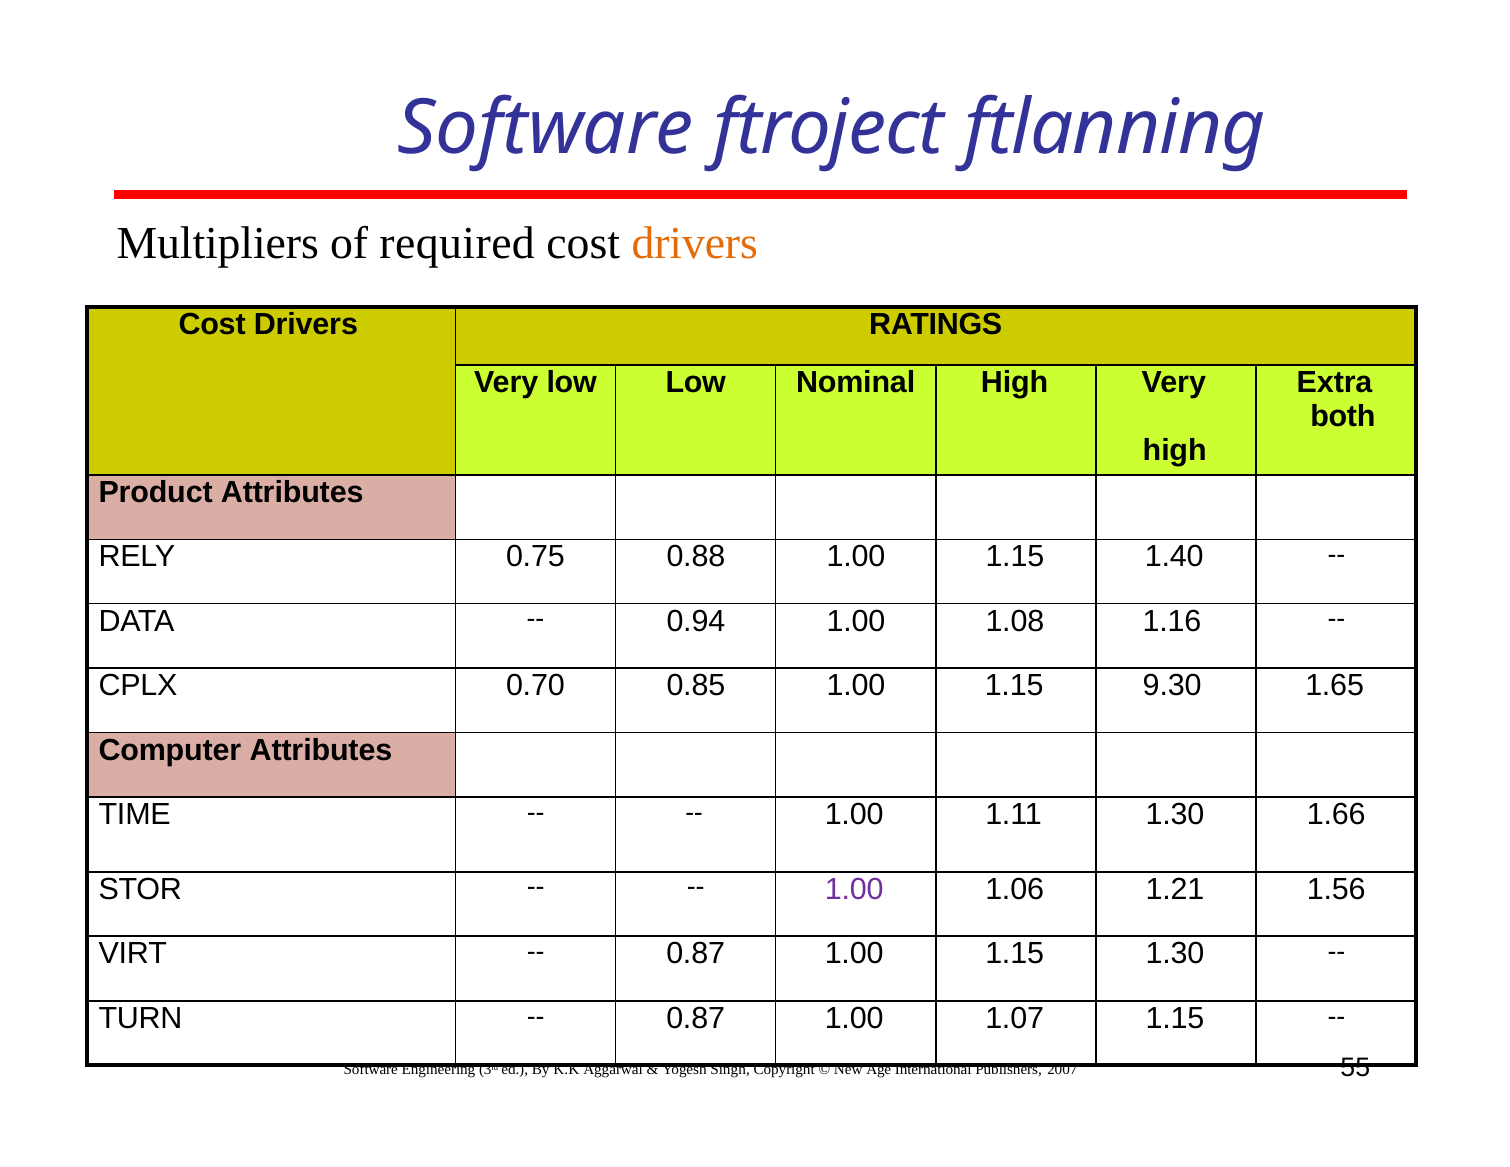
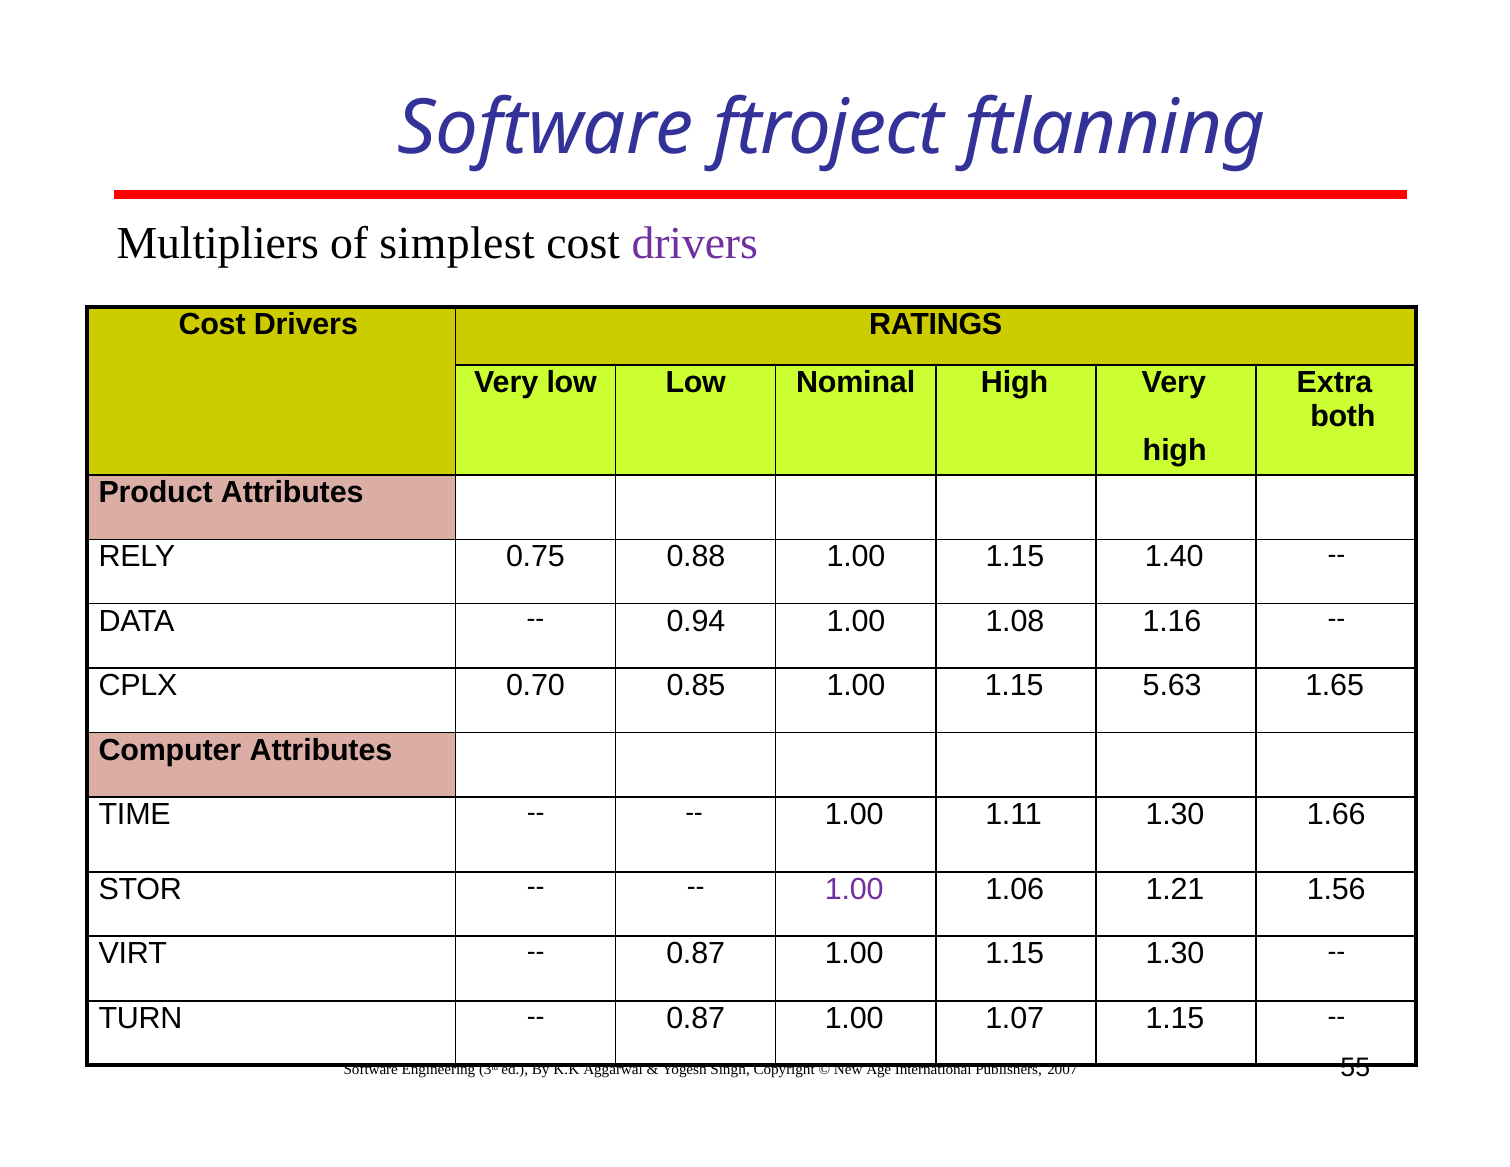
required: required -> simplest
drivers at (695, 244) colour: orange -> purple
9.30: 9.30 -> 5.63
